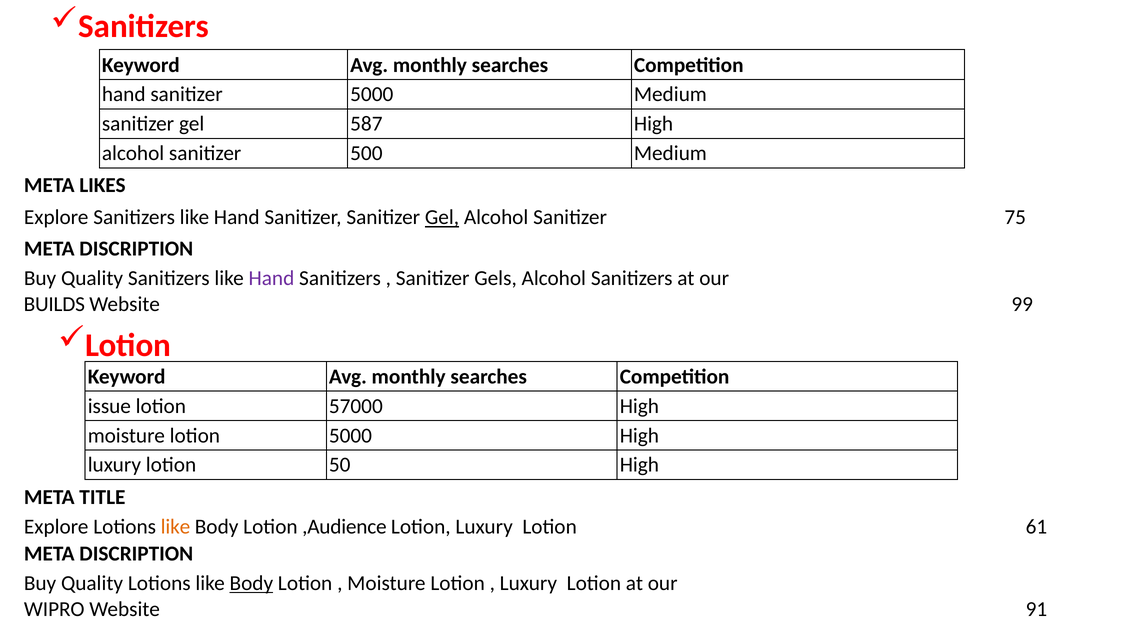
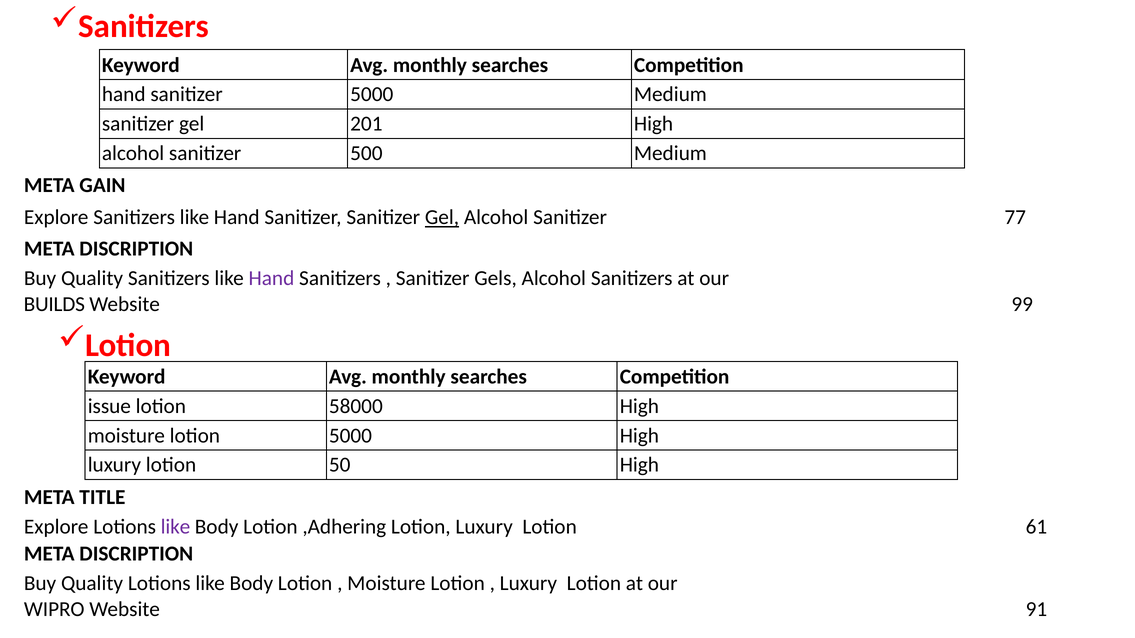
587: 587 -> 201
LIKES: LIKES -> GAIN
75: 75 -> 77
57000: 57000 -> 58000
like at (175, 527) colour: orange -> purple
,Audience: ,Audience -> ,Adhering
Body at (251, 584) underline: present -> none
